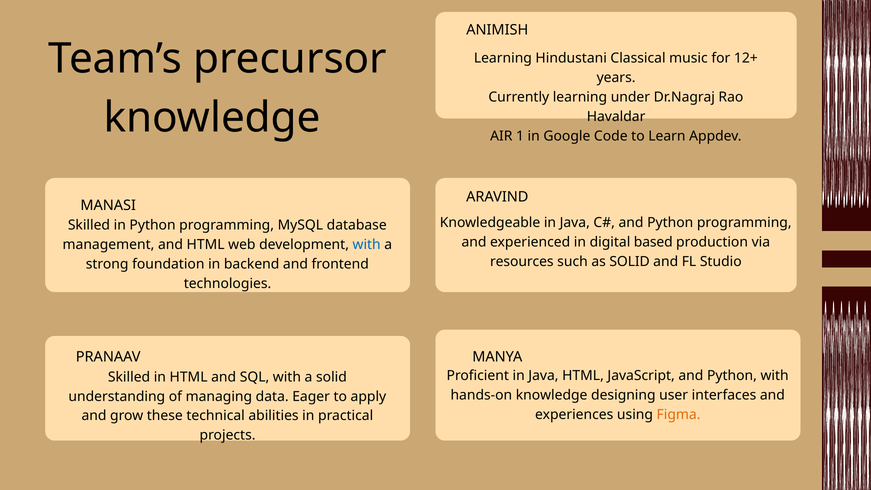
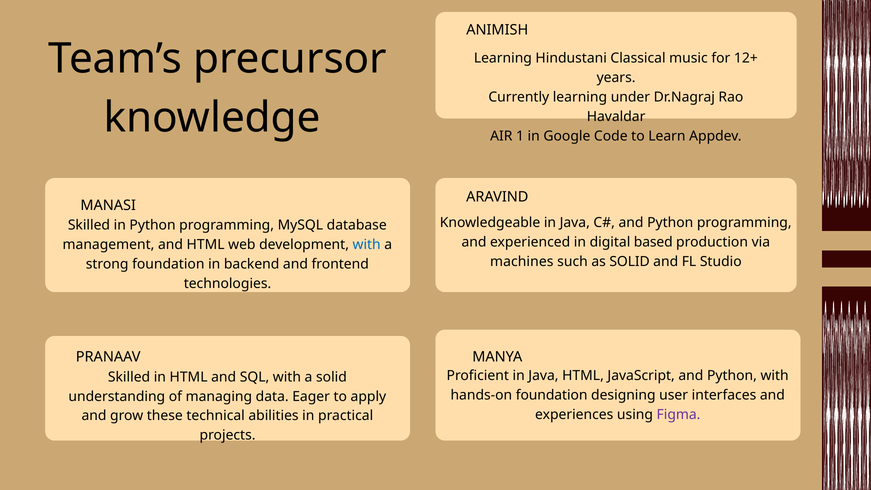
resources: resources -> machines
hands-on knowledge: knowledge -> foundation
Figma colour: orange -> purple
